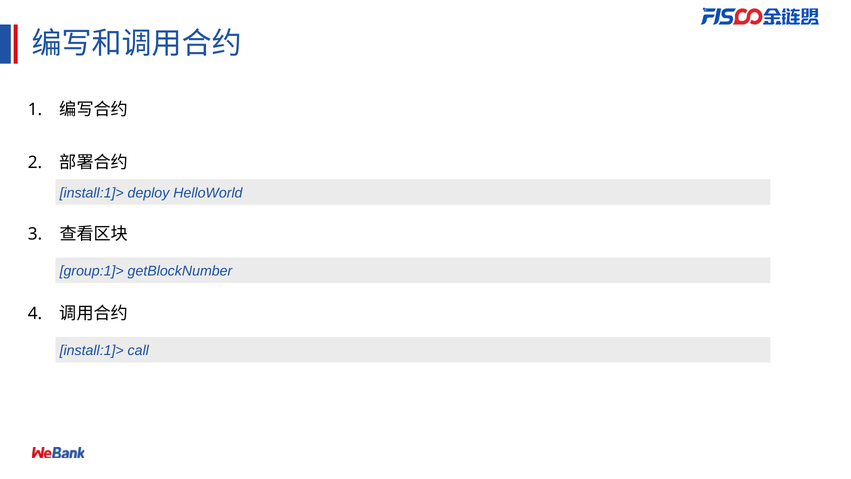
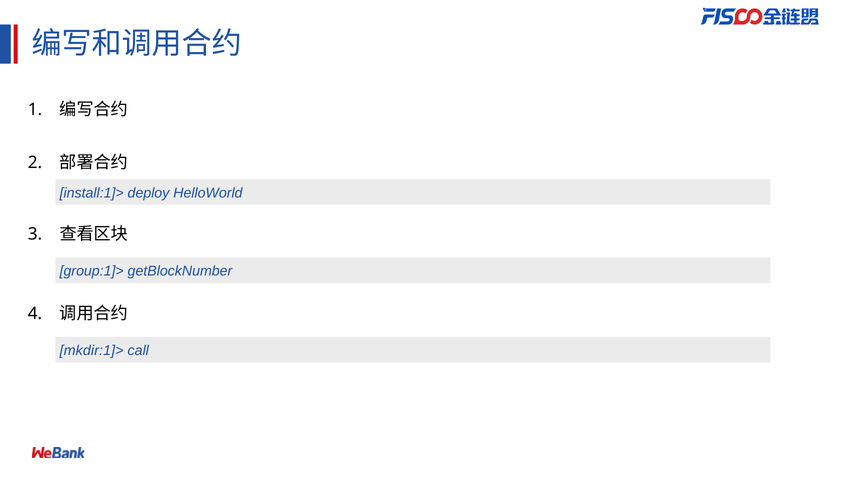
install:1]> at (92, 351): install:1]> -> mkdir:1]>
